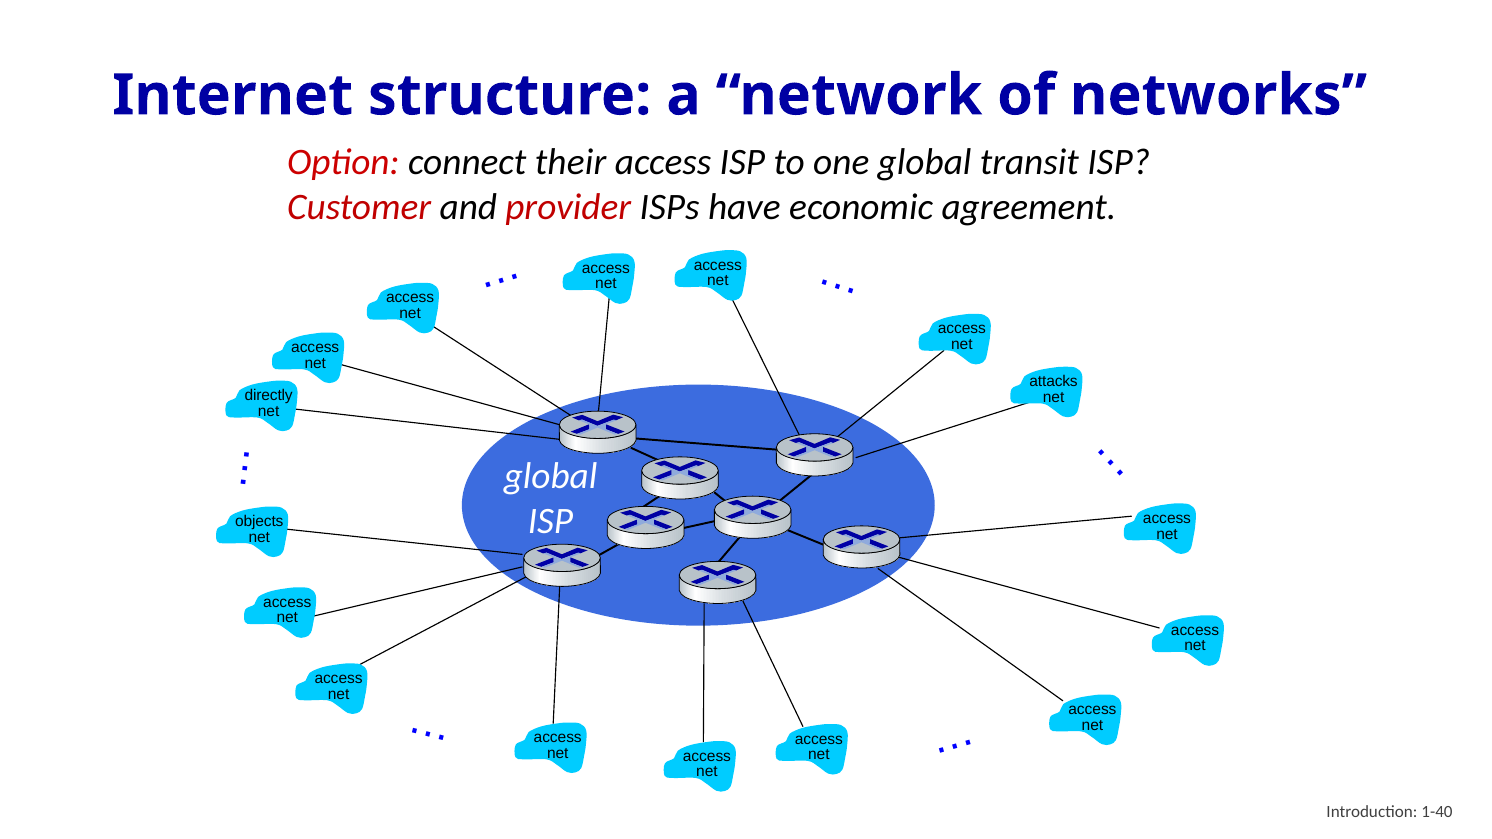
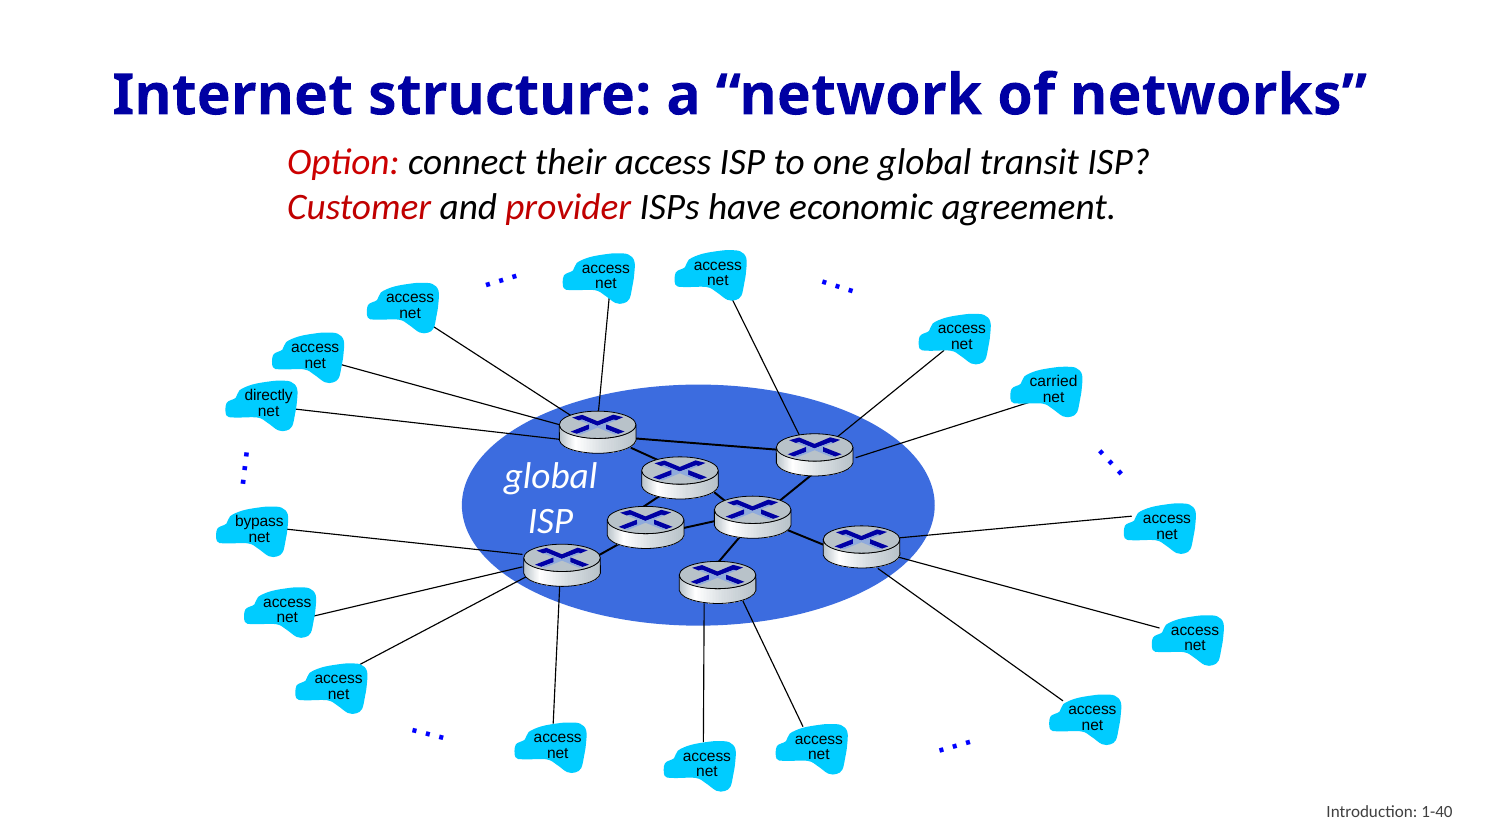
attacks: attacks -> carried
objects: objects -> bypass
